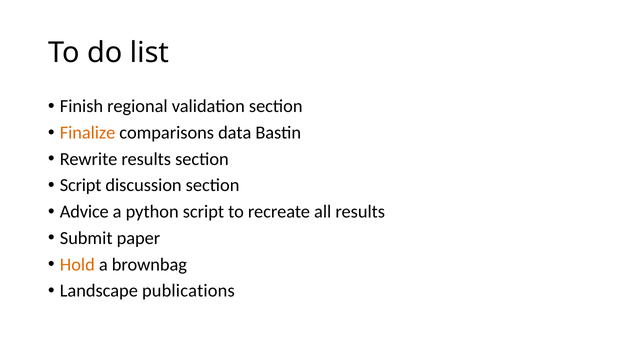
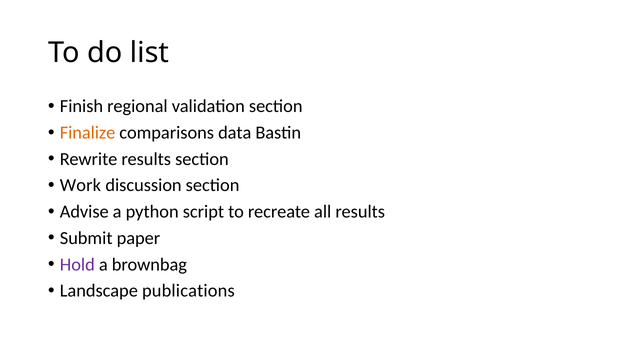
Script at (81, 186): Script -> Work
Advice: Advice -> Advise
Hold colour: orange -> purple
